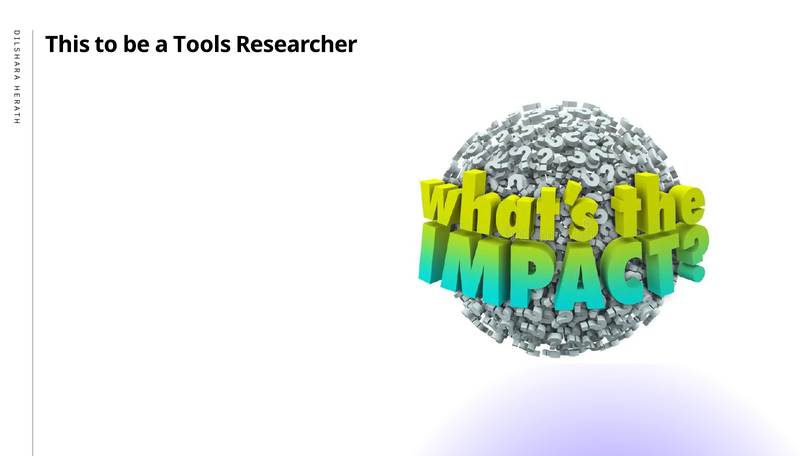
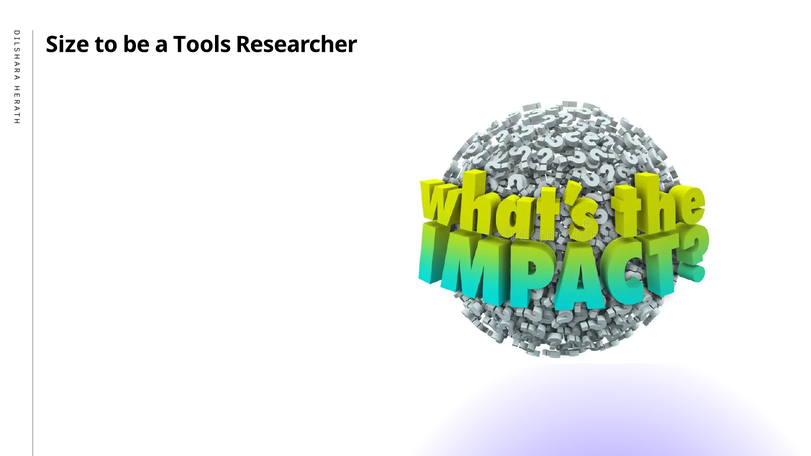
This: This -> Size
